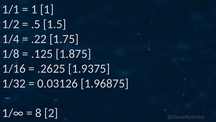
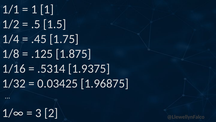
.22: .22 -> .45
.2625: .2625 -> .5314
0.03126: 0.03126 -> 0.03425
8: 8 -> 3
